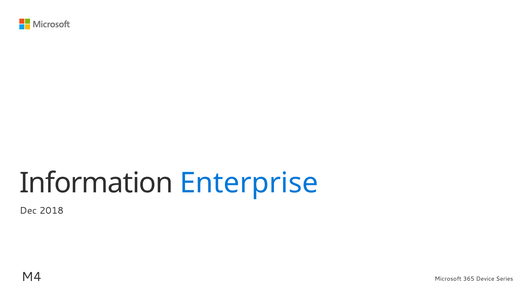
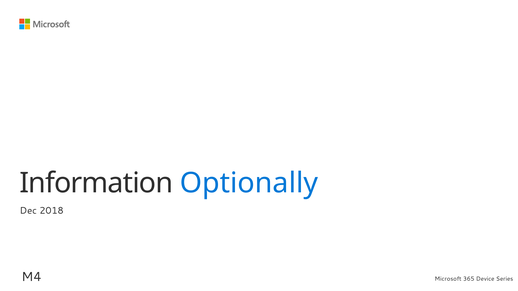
Enterprise: Enterprise -> Optionally
